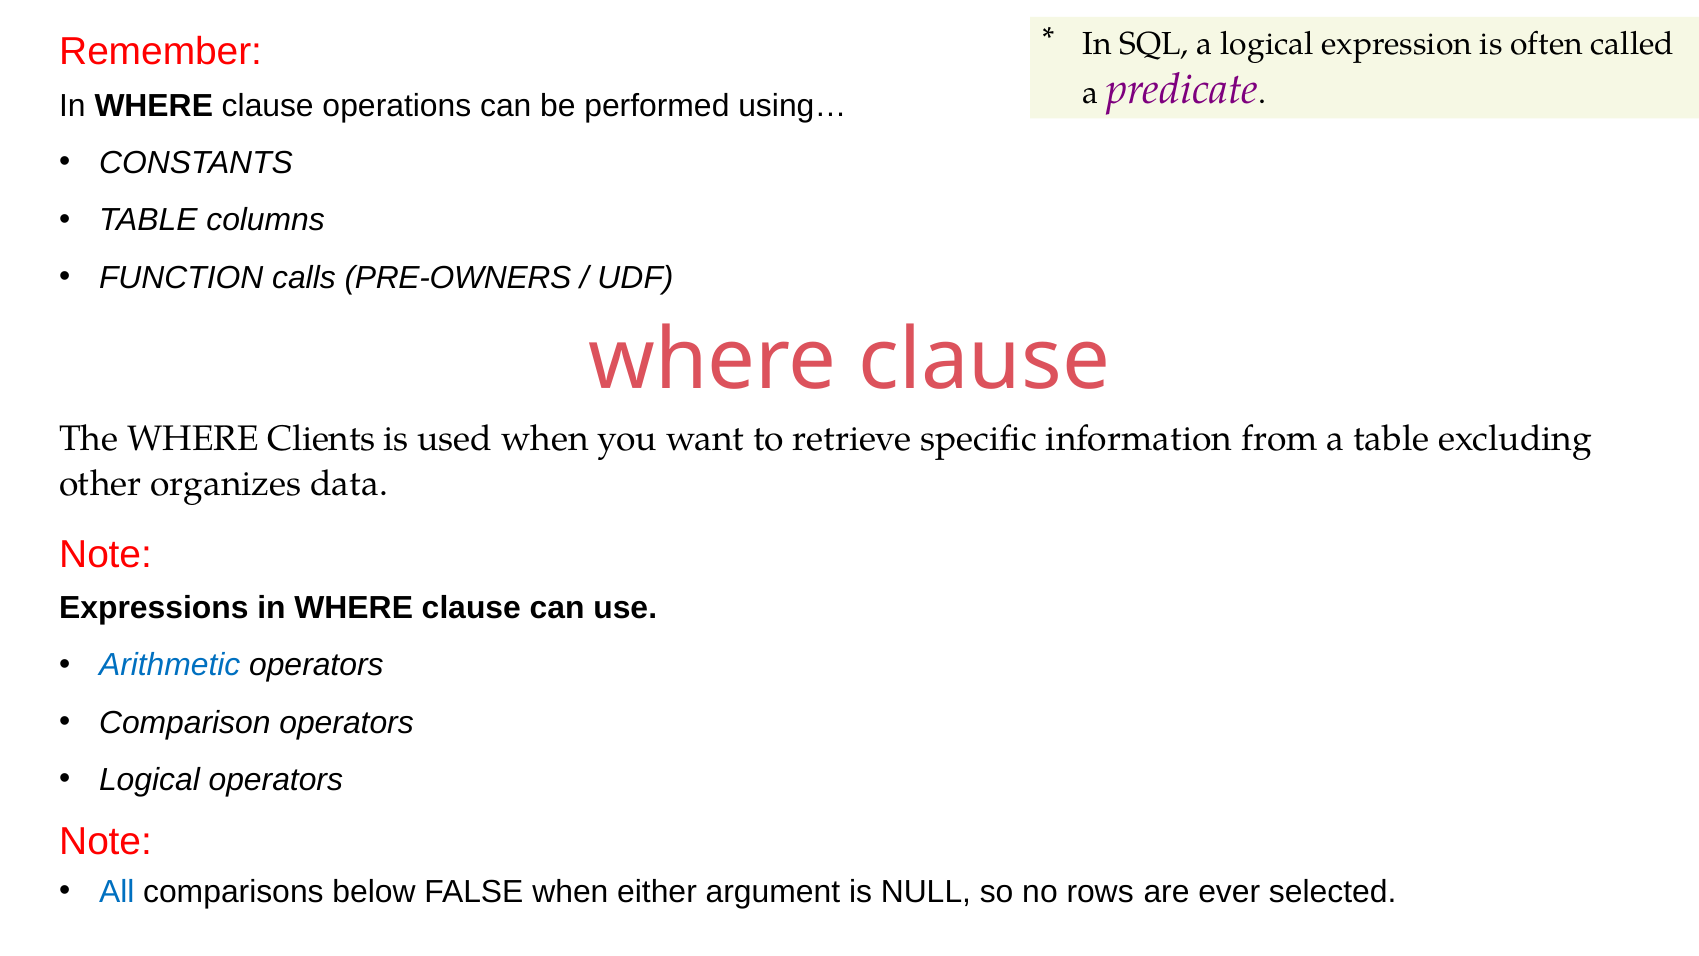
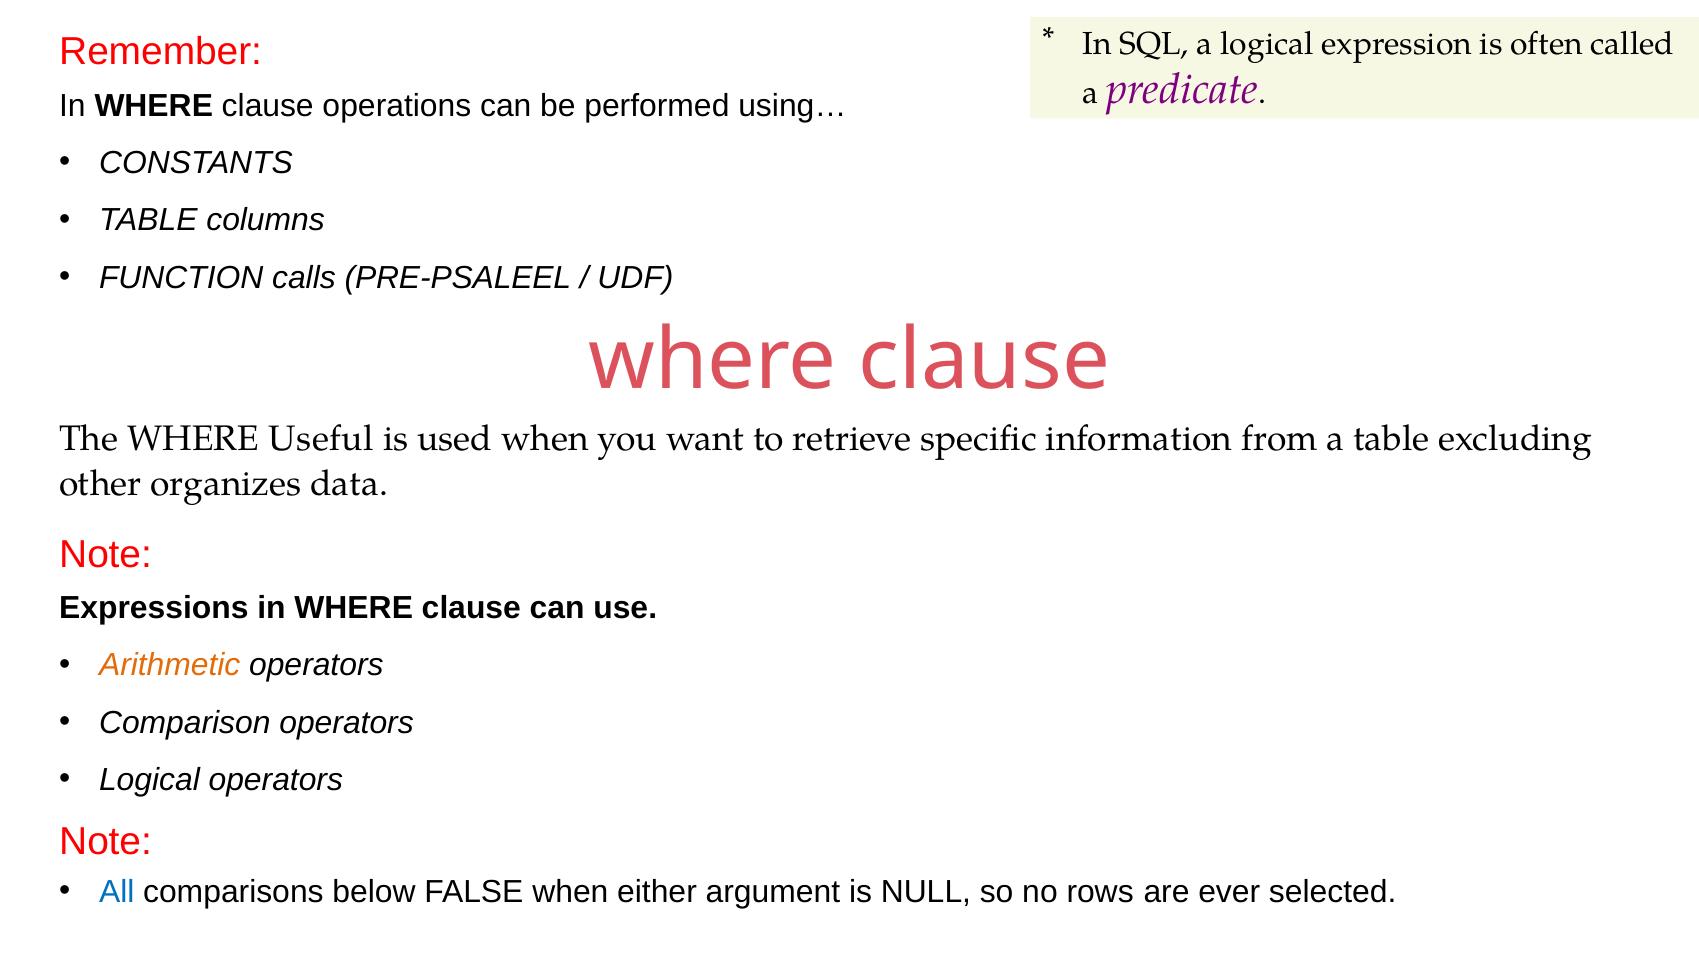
PRE-OWNERS: PRE-OWNERS -> PRE-PSALEEL
Clients: Clients -> Useful
Arithmetic colour: blue -> orange
